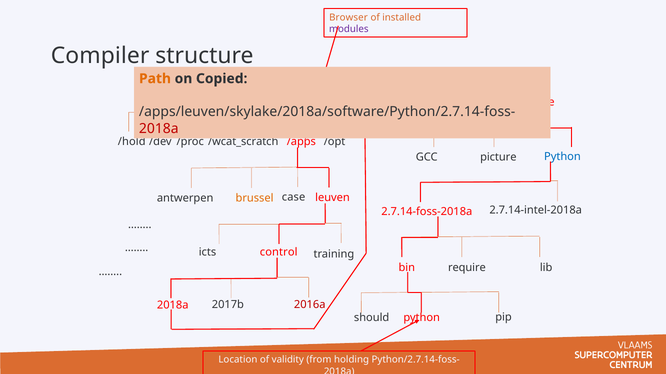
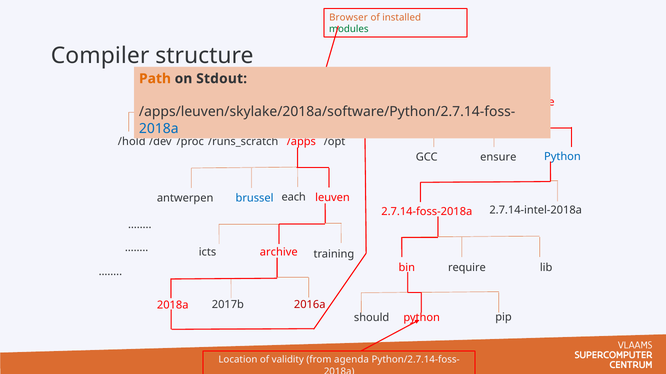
modules at (349, 29) colour: purple -> green
Copied: Copied -> Stdout
2018a at (159, 129) colour: red -> blue
/wcat_scratch: /wcat_scratch -> /runs_scratch
picture: picture -> ensure
case: case -> each
brussel colour: orange -> blue
control: control -> archive
holding: holding -> agenda
